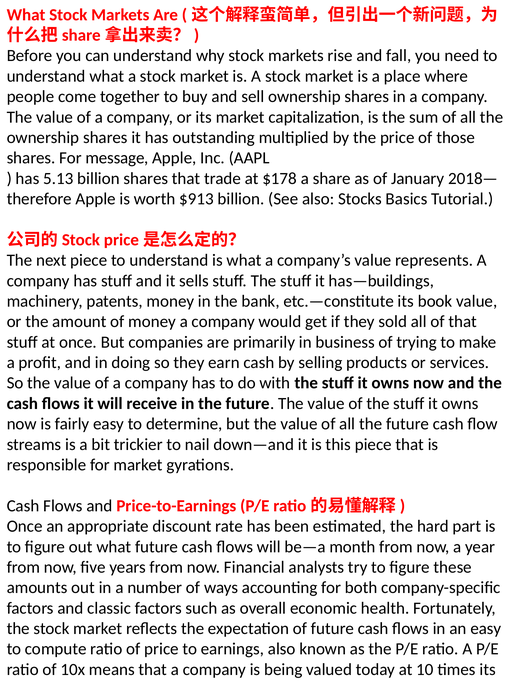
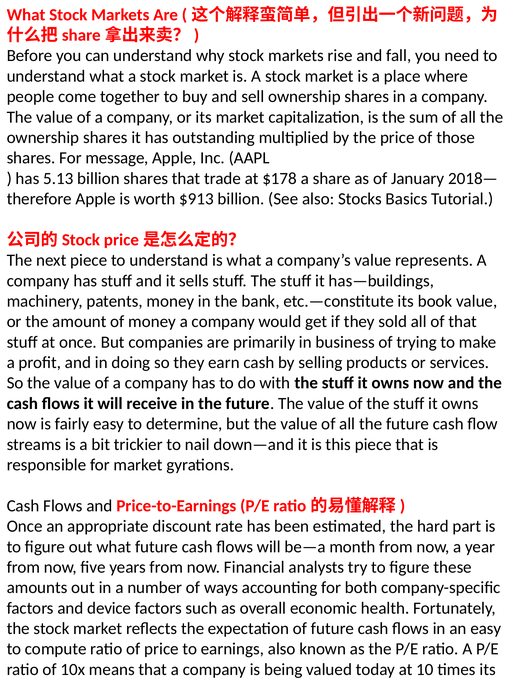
classic: classic -> device
